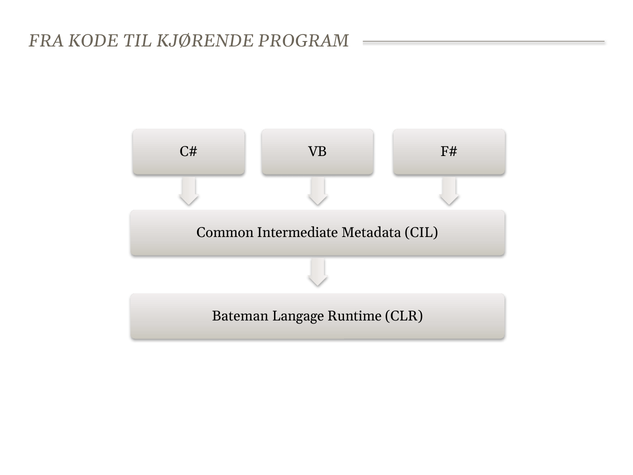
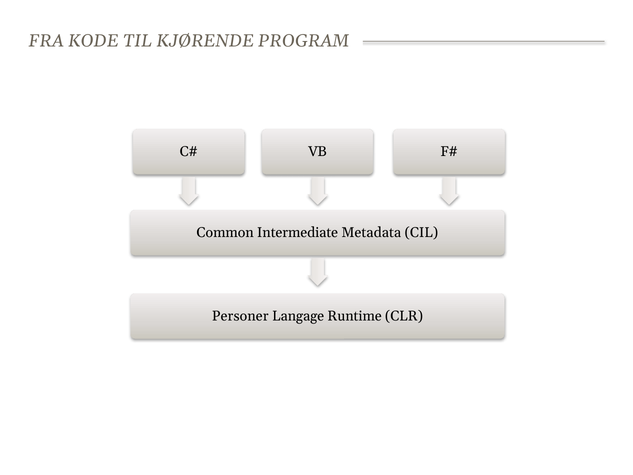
Bateman: Bateman -> Personer
